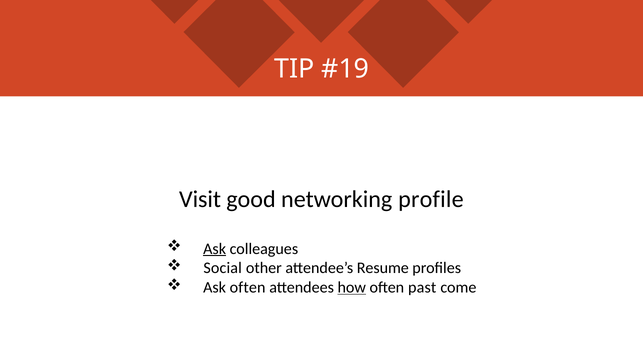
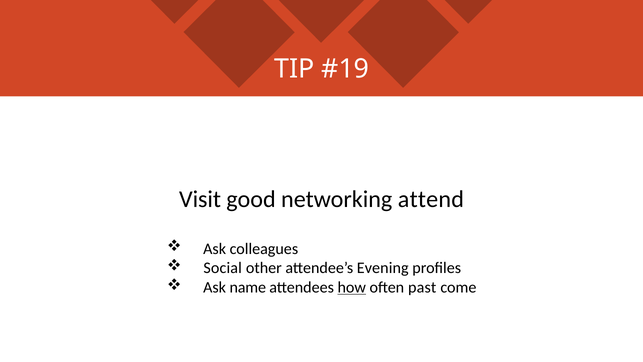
profile: profile -> attend
Ask at (215, 248) underline: present -> none
Resume: Resume -> Evening
Ask often: often -> name
